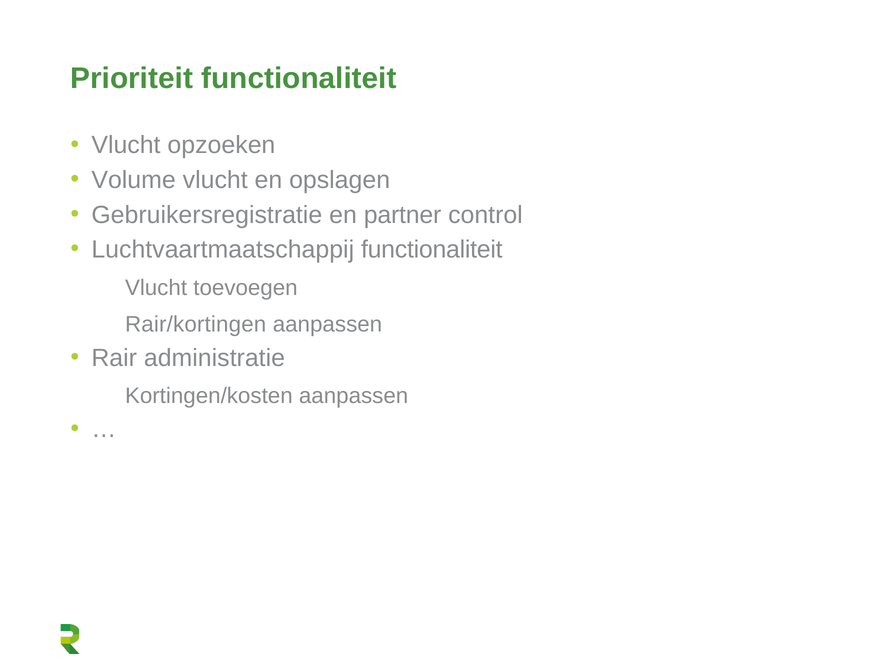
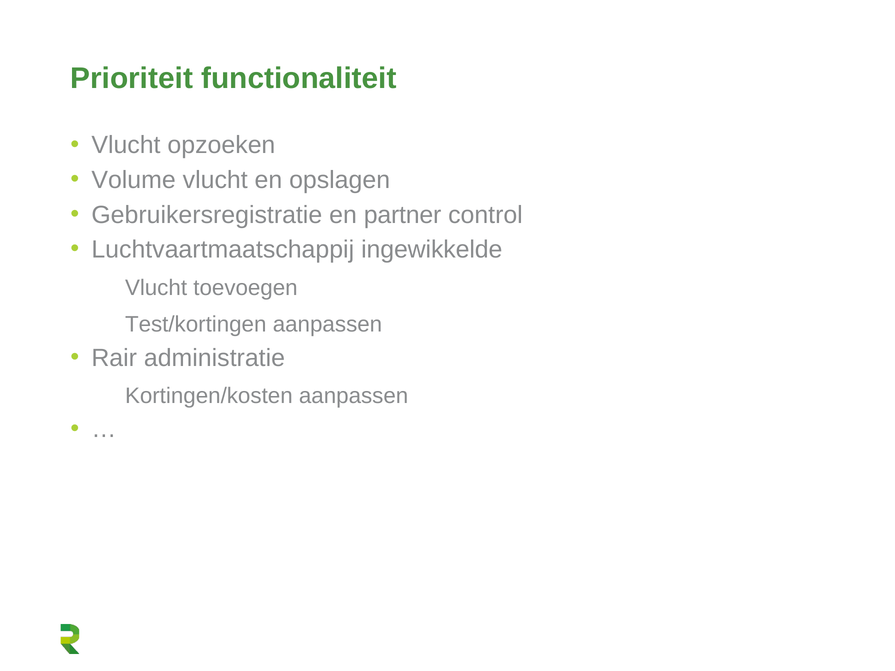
Luchtvaartmaatschappij functionaliteit: functionaliteit -> ingewikkelde
Rair/kortingen: Rair/kortingen -> Test/kortingen
